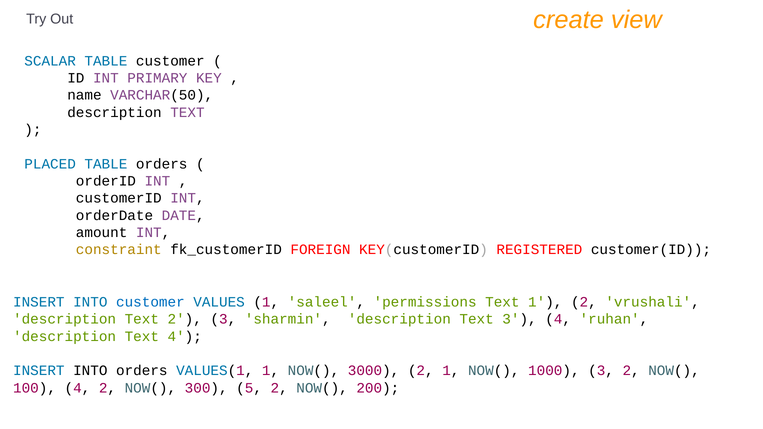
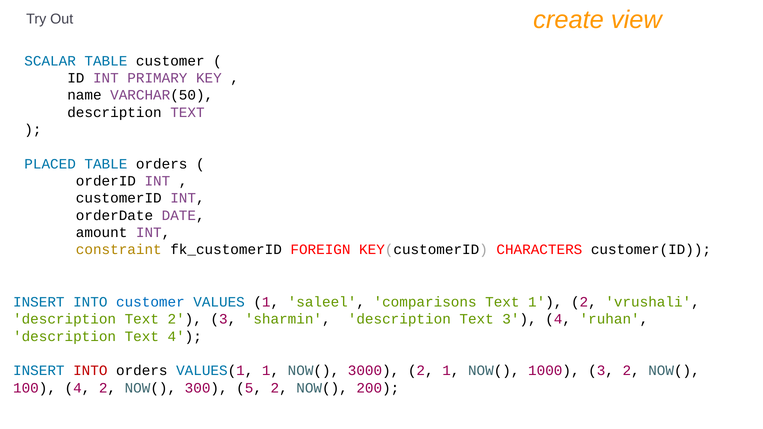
REGISTERED: REGISTERED -> CHARACTERS
permissions: permissions -> comparisons
INTO at (90, 371) colour: black -> red
